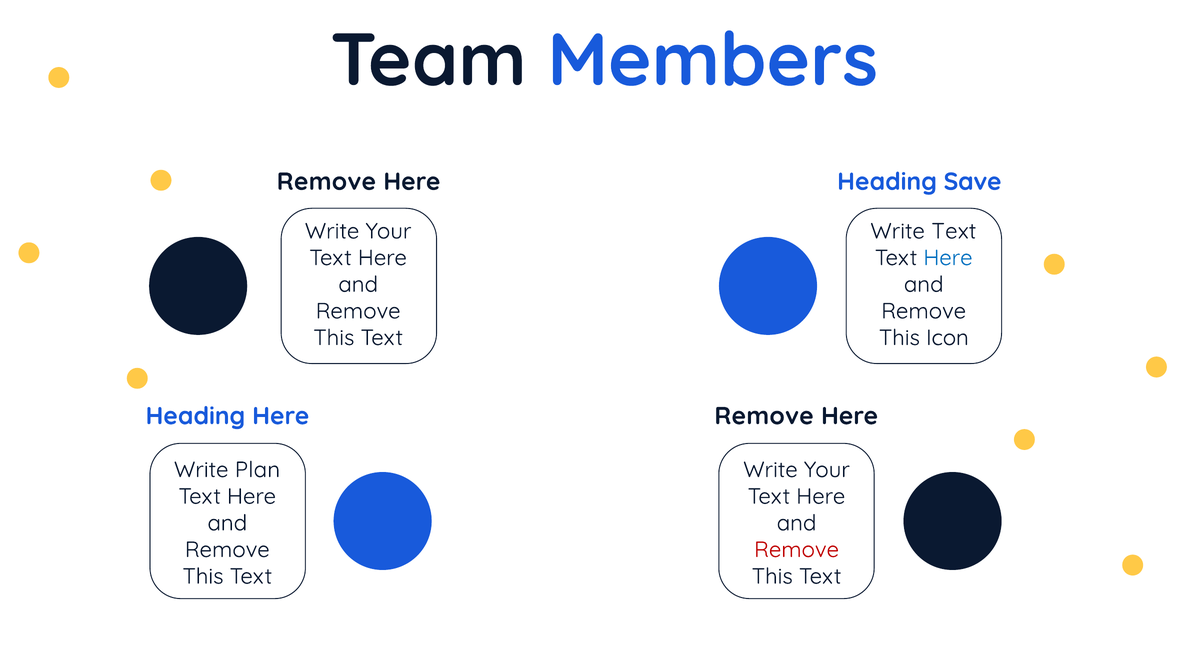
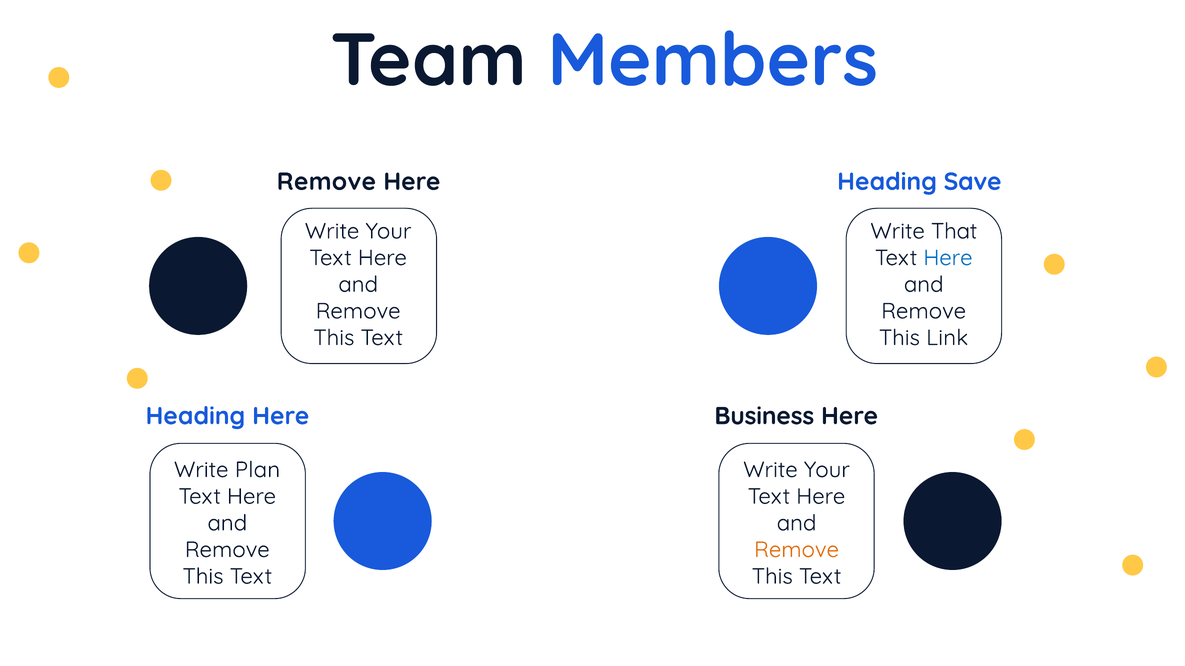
Write Text: Text -> That
Icon: Icon -> Link
Heading Here Remove: Remove -> Business
Remove at (797, 550) colour: red -> orange
